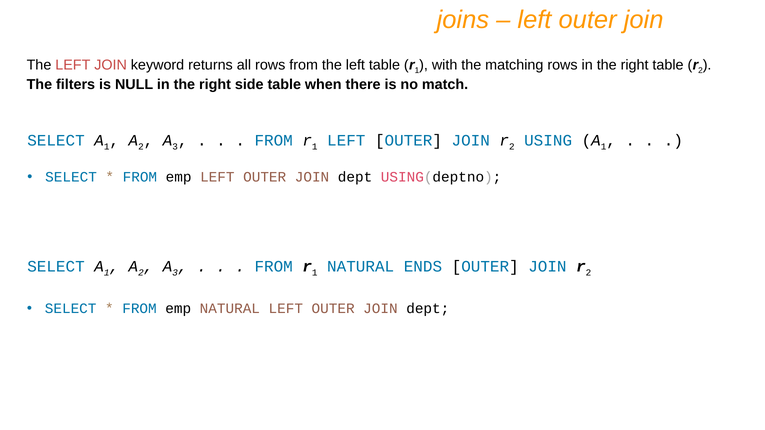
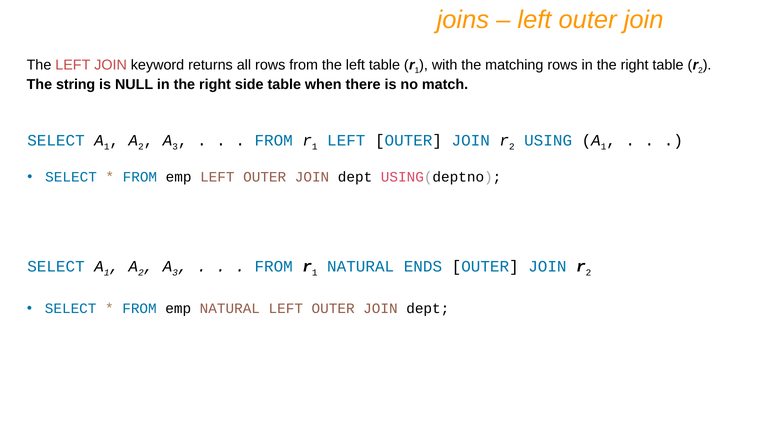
filters: filters -> string
